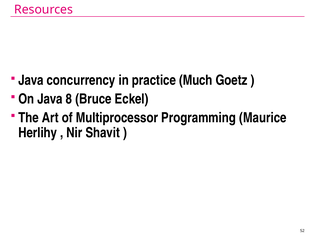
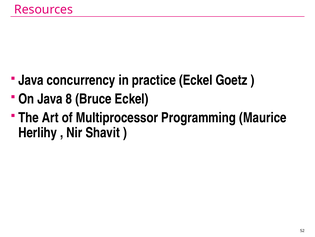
practice Much: Much -> Eckel
